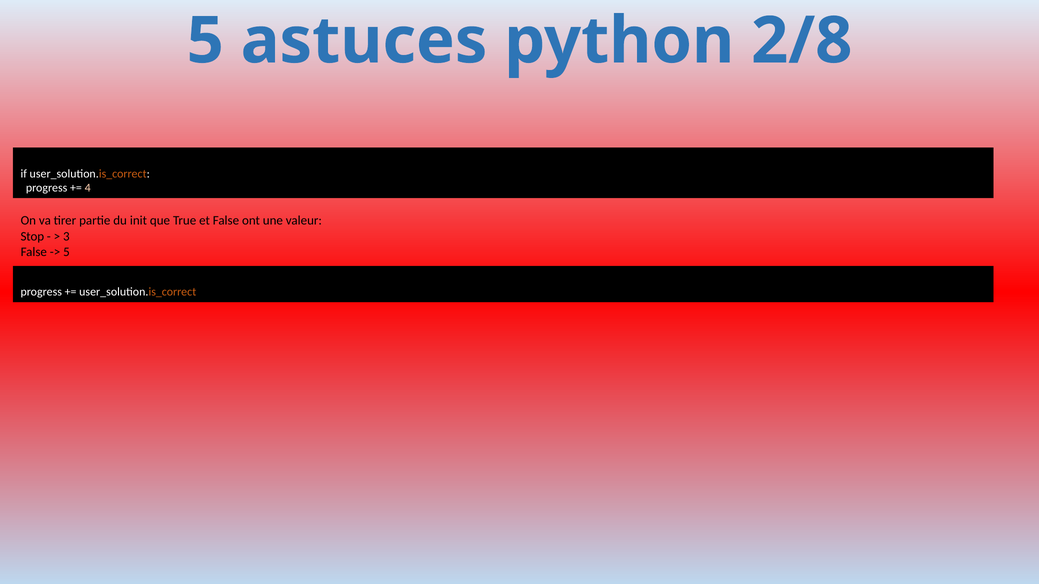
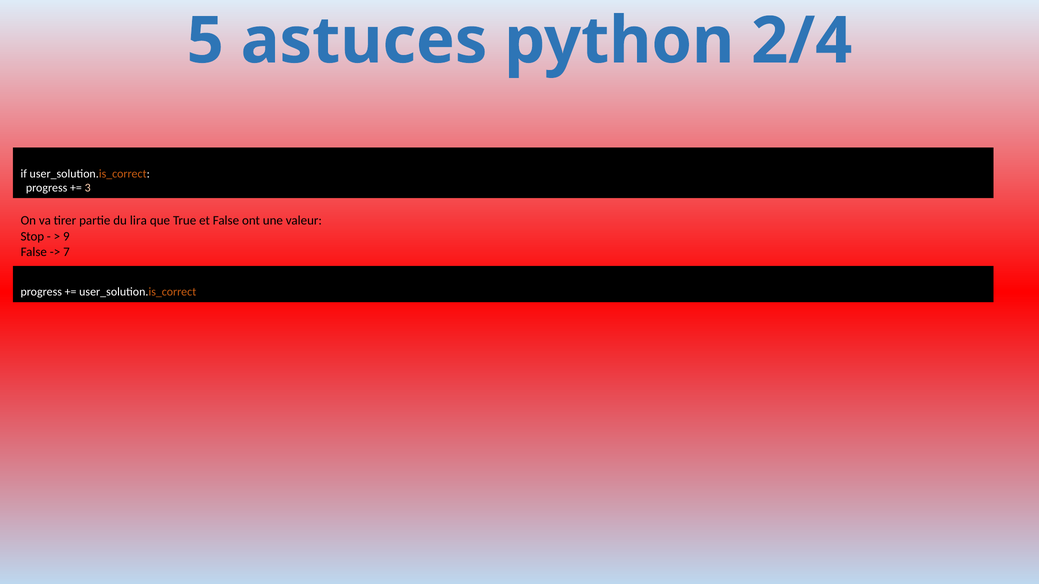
2/8: 2/8 -> 2/4
4: 4 -> 3
init: init -> lira
3: 3 -> 9
5 at (66, 252): 5 -> 7
